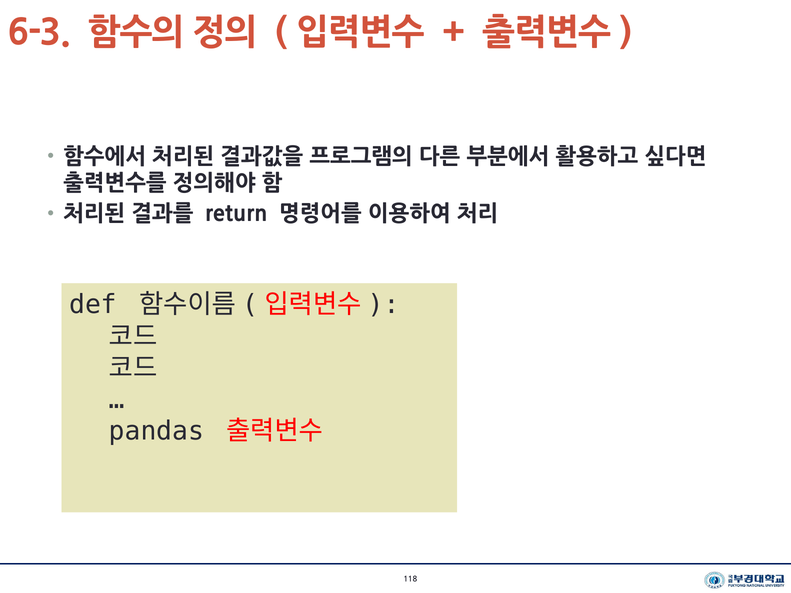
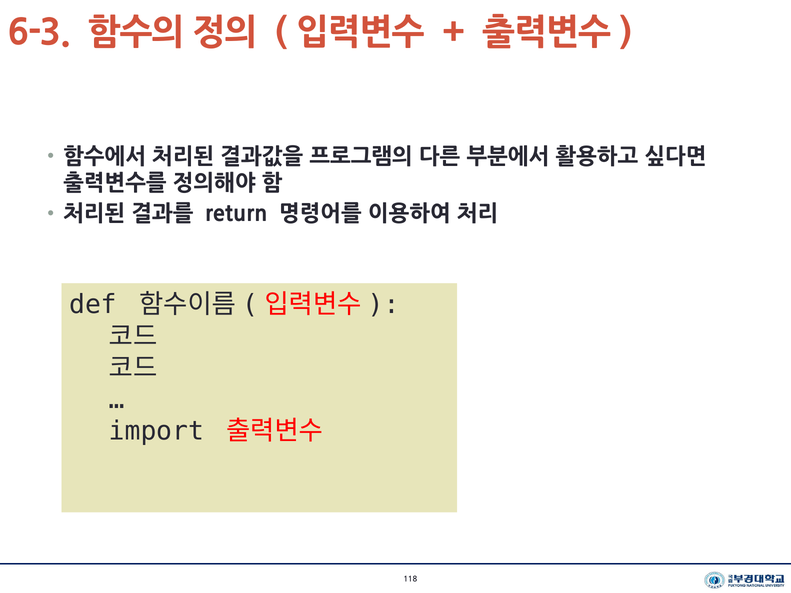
pandas: pandas -> import
